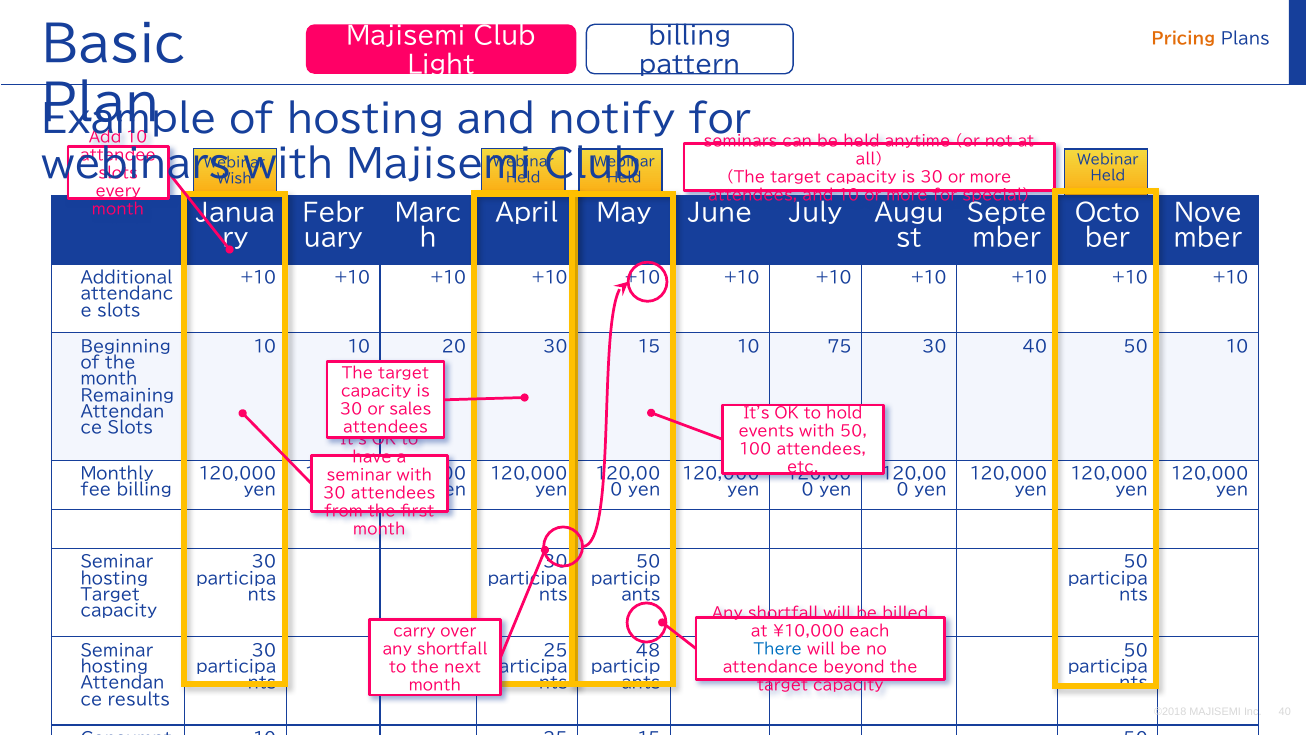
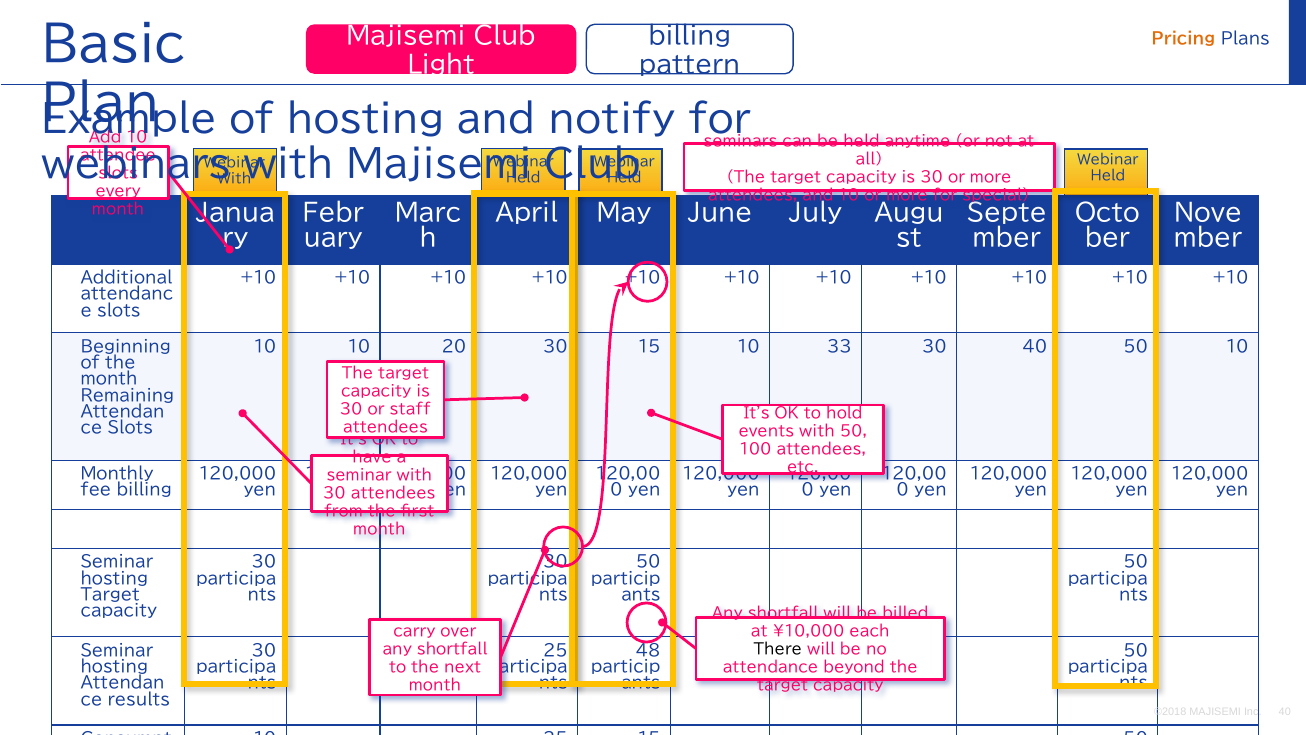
Wish at (234, 179): Wish -> With
10 75: 75 -> 33
sales: sales -> staff
There colour: blue -> black
